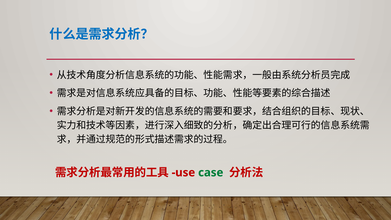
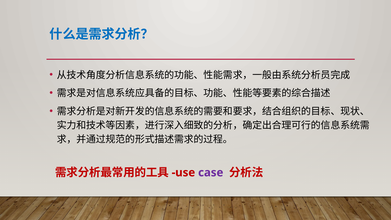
case colour: green -> purple
